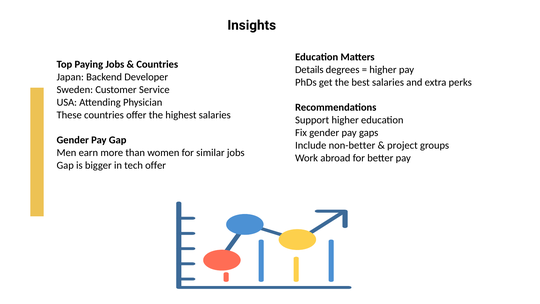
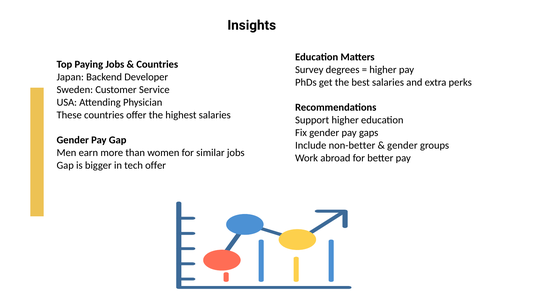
Details: Details -> Survey
project at (402, 145): project -> gender
